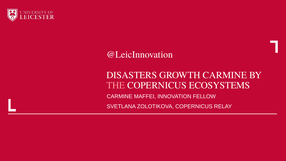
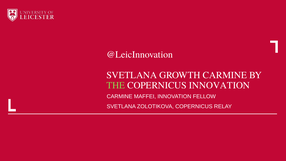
DISASTERS at (132, 75): DISASTERS -> SVETLANA
THE colour: pink -> light green
COPERNICUS ECOSYSTEMS: ECOSYSTEMS -> INNOVATION
